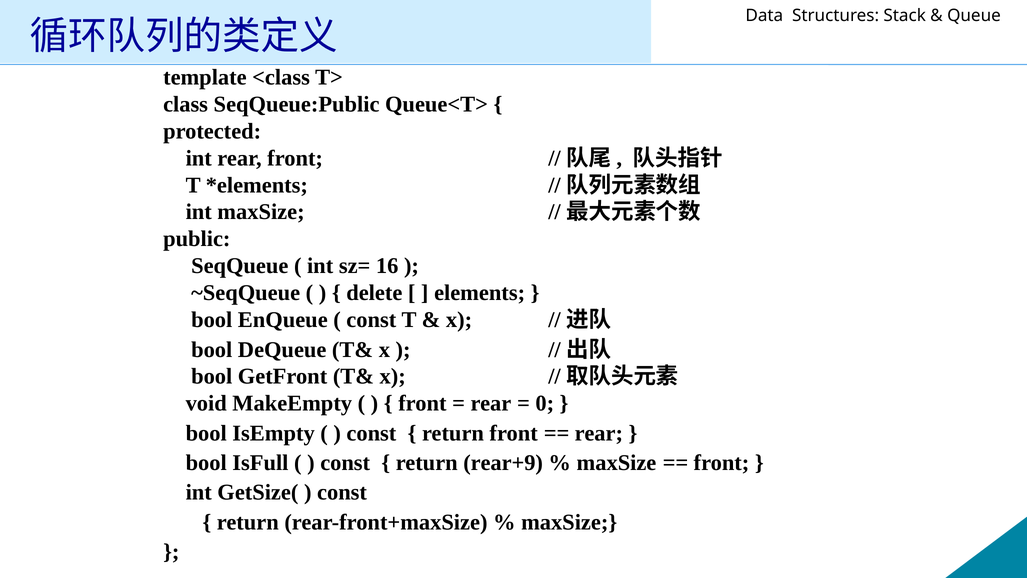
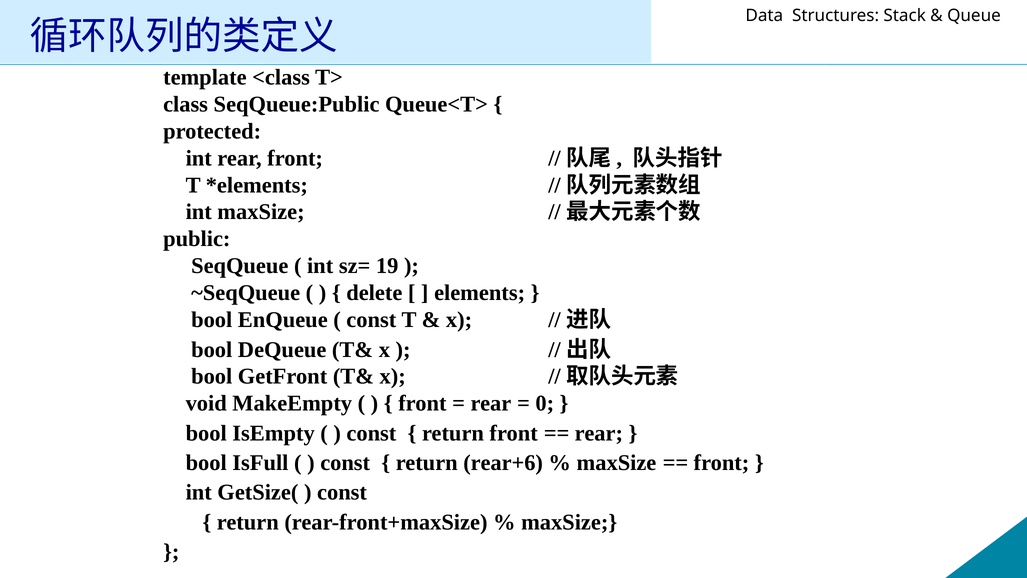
16: 16 -> 19
rear+9: rear+9 -> rear+6
